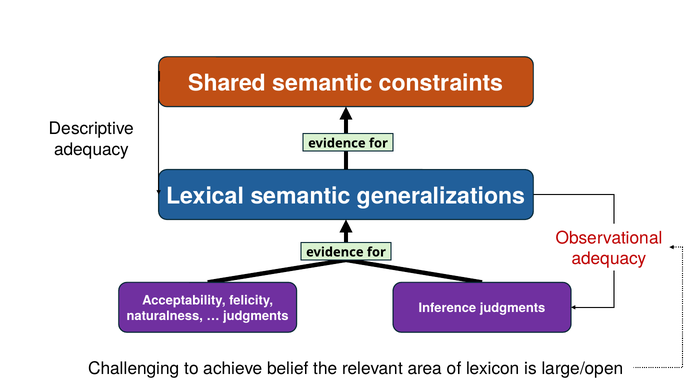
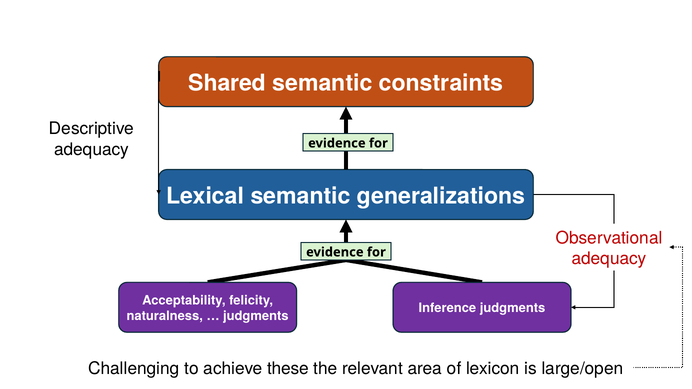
belief: belief -> these
